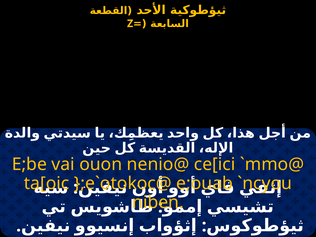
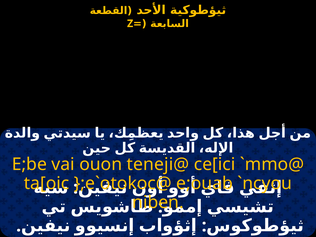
nenio@: nenio@ -> teneji@
